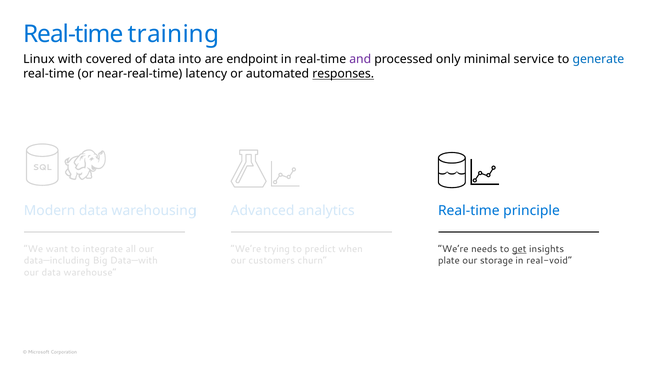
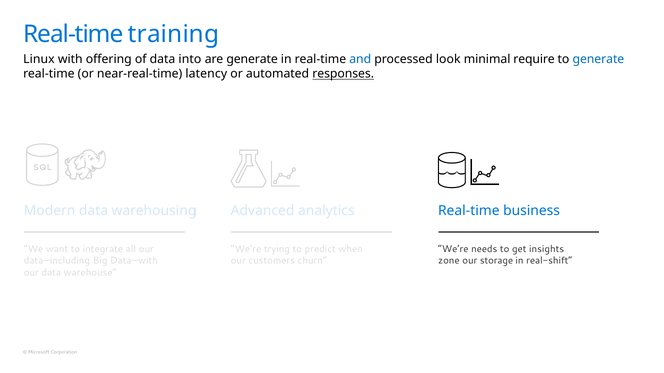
covered: covered -> offering
are endpoint: endpoint -> generate
and colour: purple -> blue
only: only -> look
service: service -> require
principle: principle -> business
get underline: present -> none
plate: plate -> zone
real-void: real-void -> real-shift
